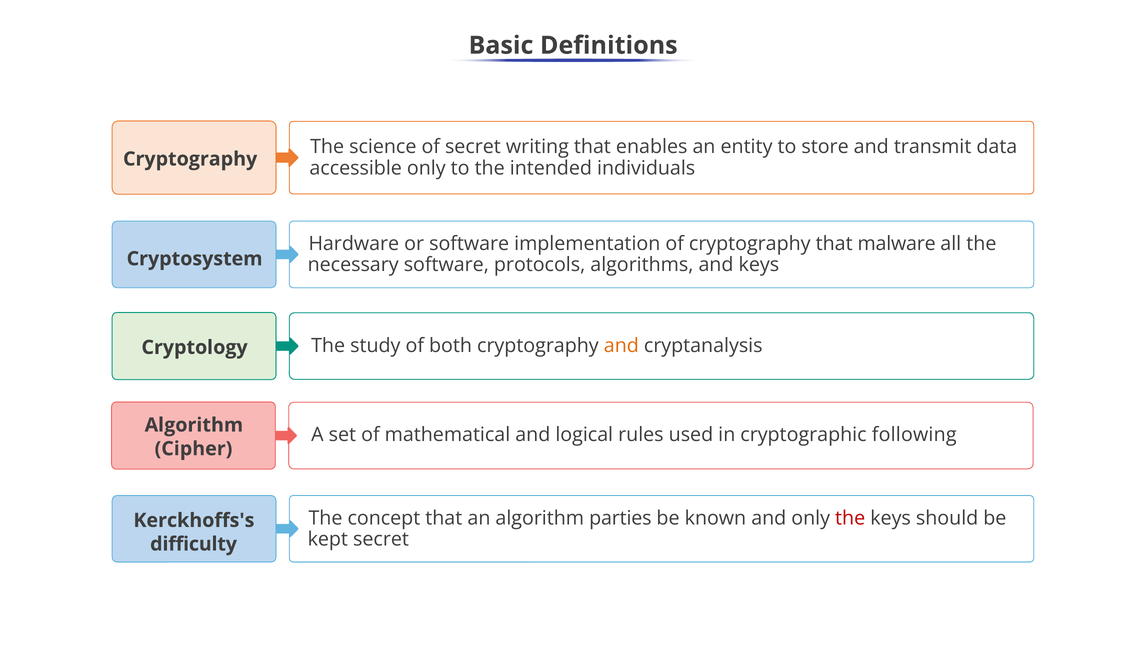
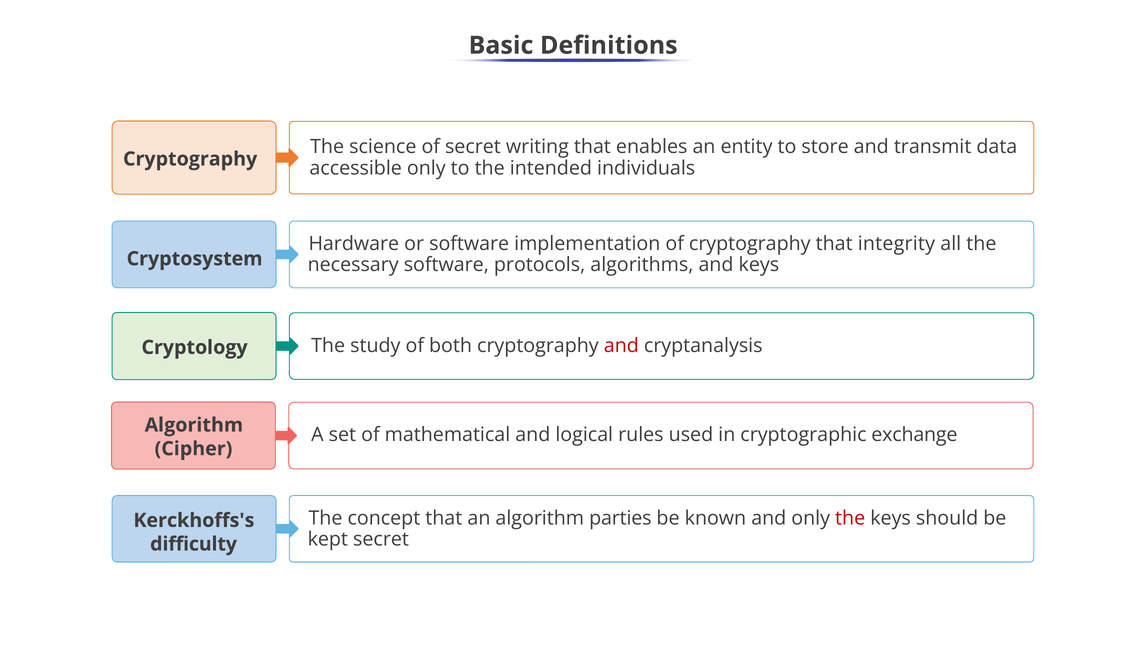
malware: malware -> integrity
and at (621, 345) colour: orange -> red
following: following -> exchange
